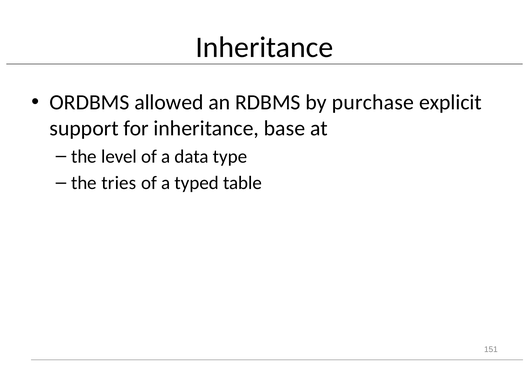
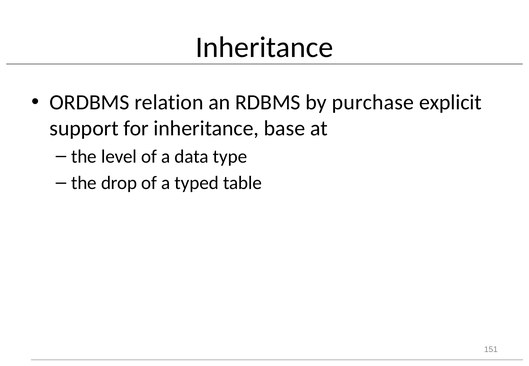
allowed: allowed -> relation
tries: tries -> drop
